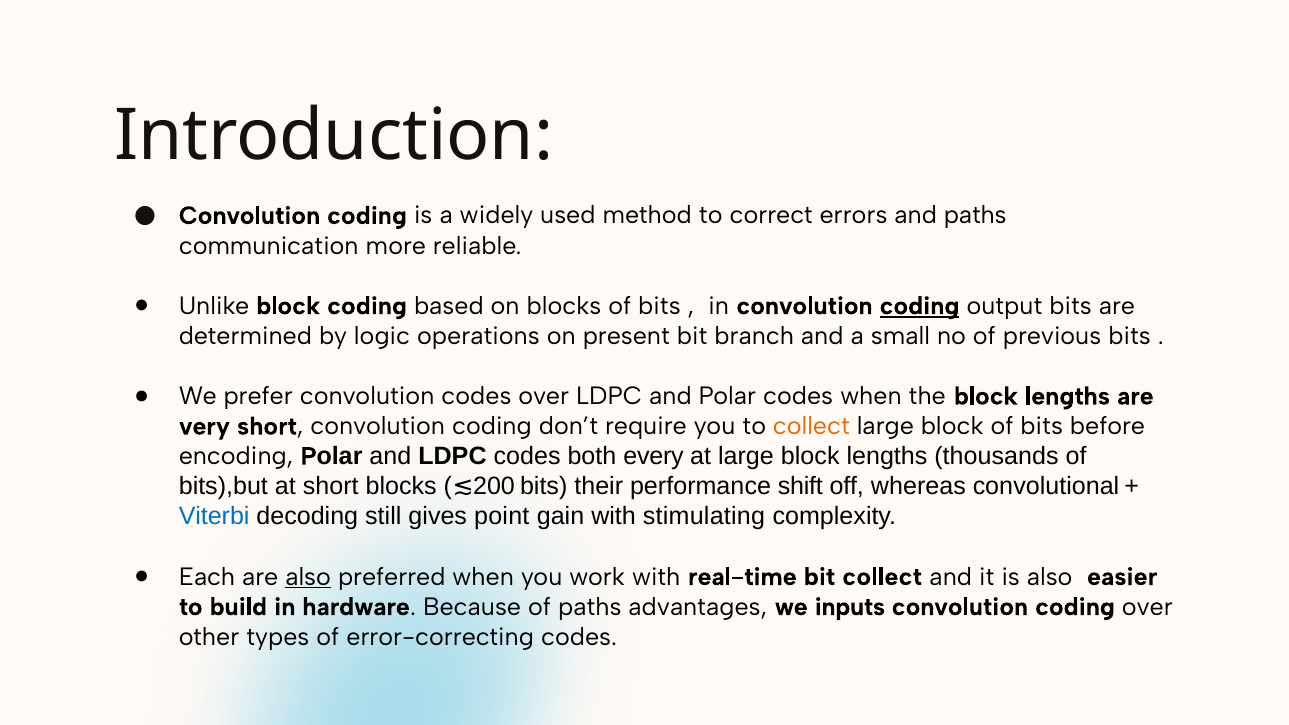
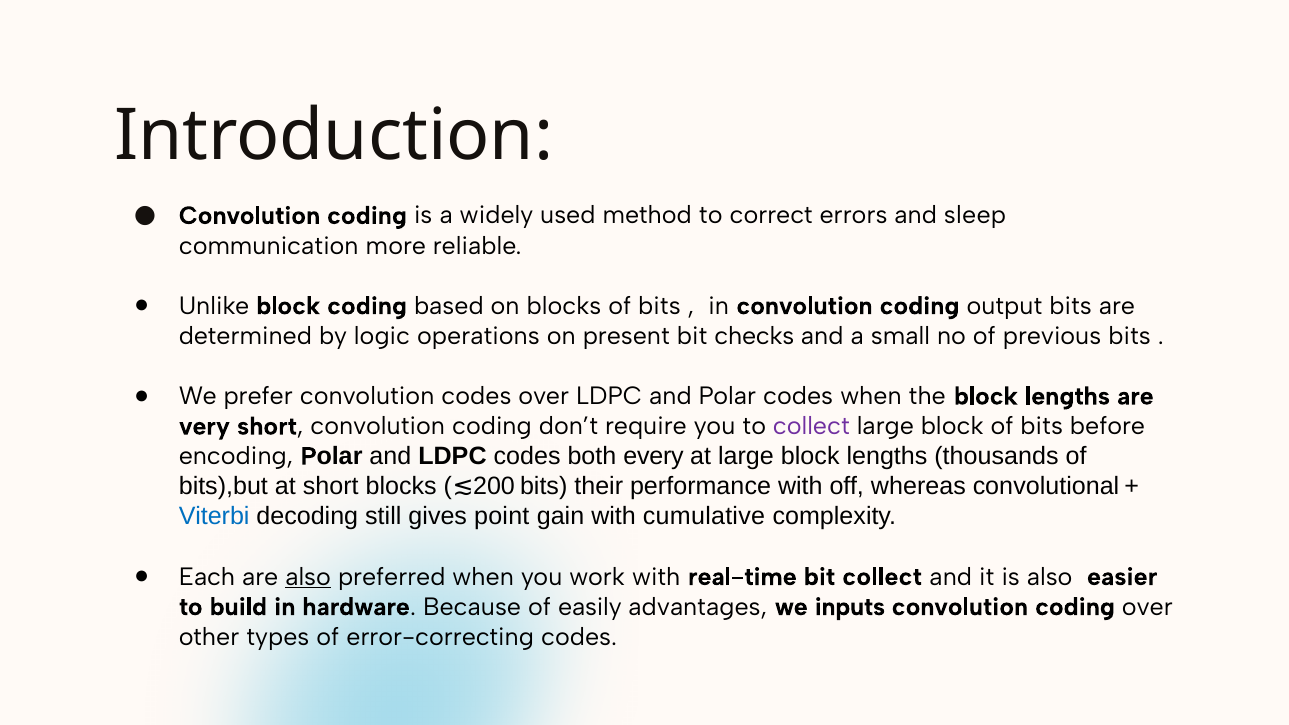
and paths: paths -> sleep
coding at (920, 306) underline: present -> none
branch: branch -> checks
collect at (811, 426) colour: orange -> purple
performance shift: shift -> with
stimulating: stimulating -> cumulative
of paths: paths -> easily
